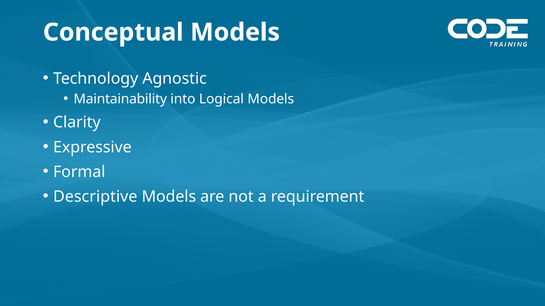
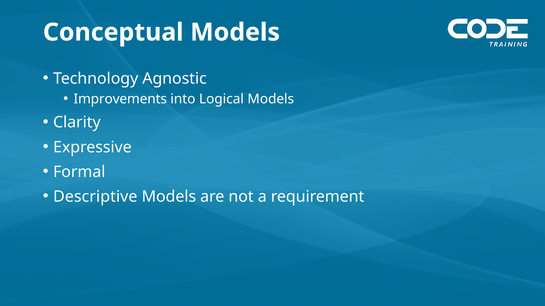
Maintainability: Maintainability -> Improvements
